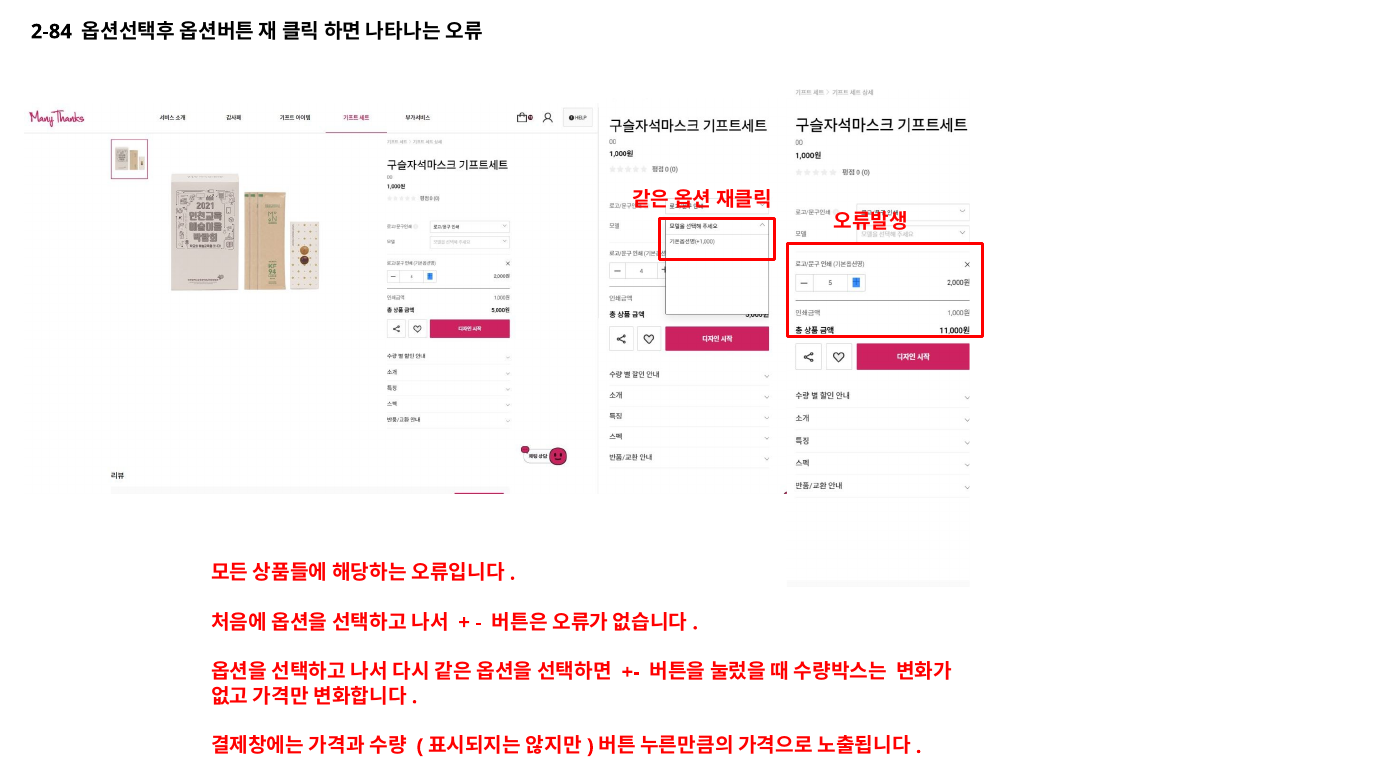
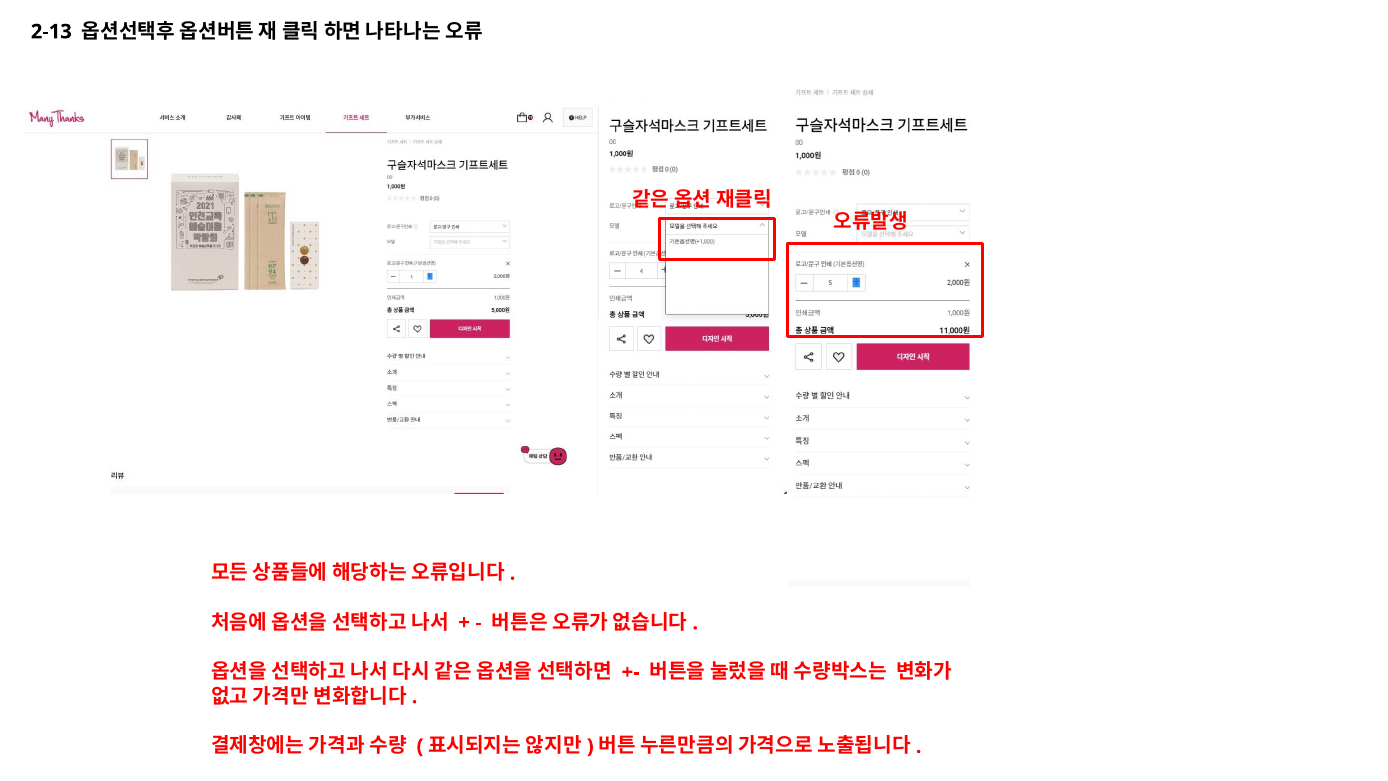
2-84: 2-84 -> 2-13
